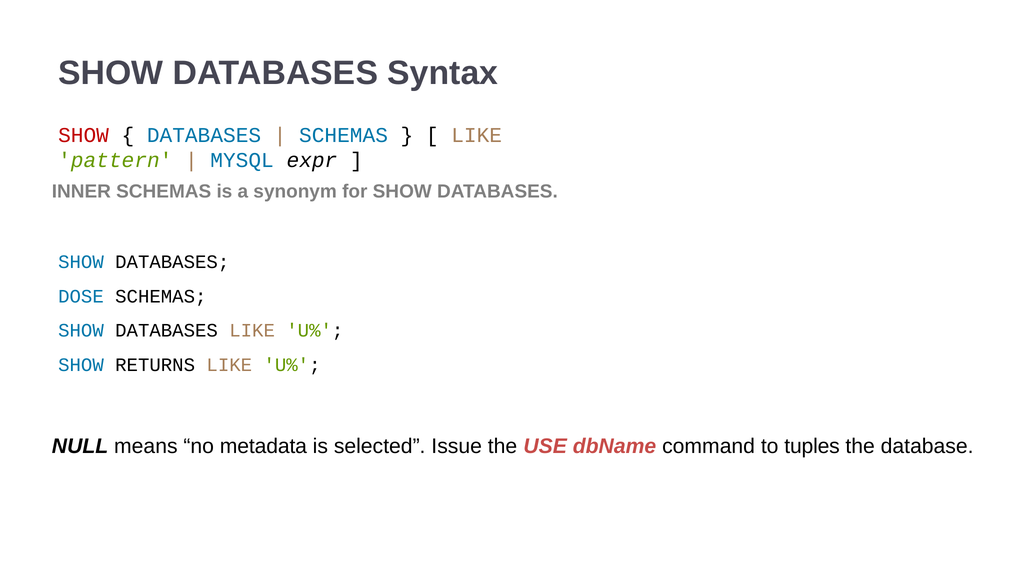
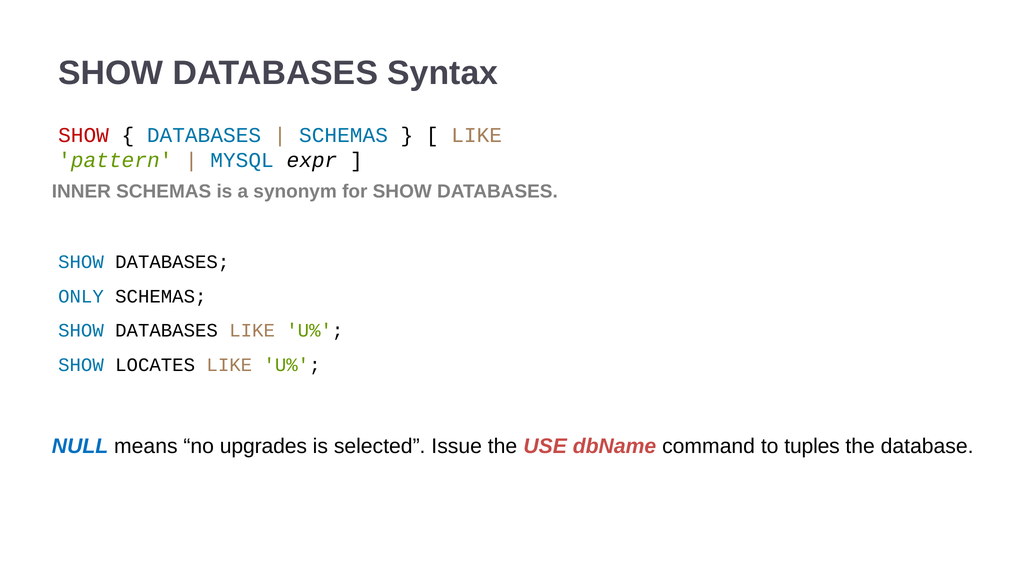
DOSE: DOSE -> ONLY
RETURNS: RETURNS -> LOCATES
NULL colour: black -> blue
metadata: metadata -> upgrades
